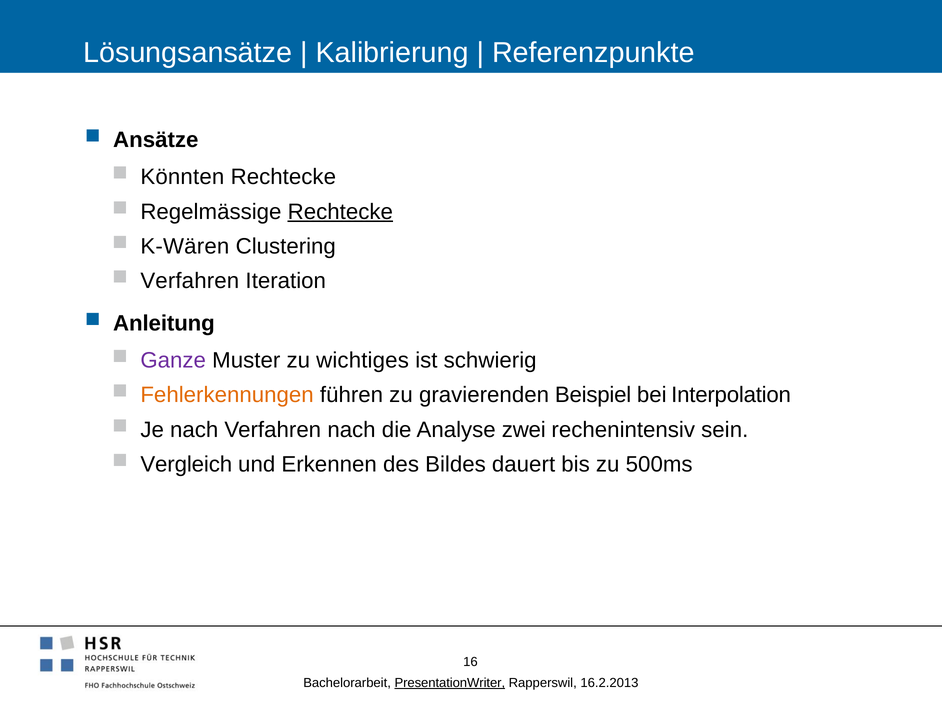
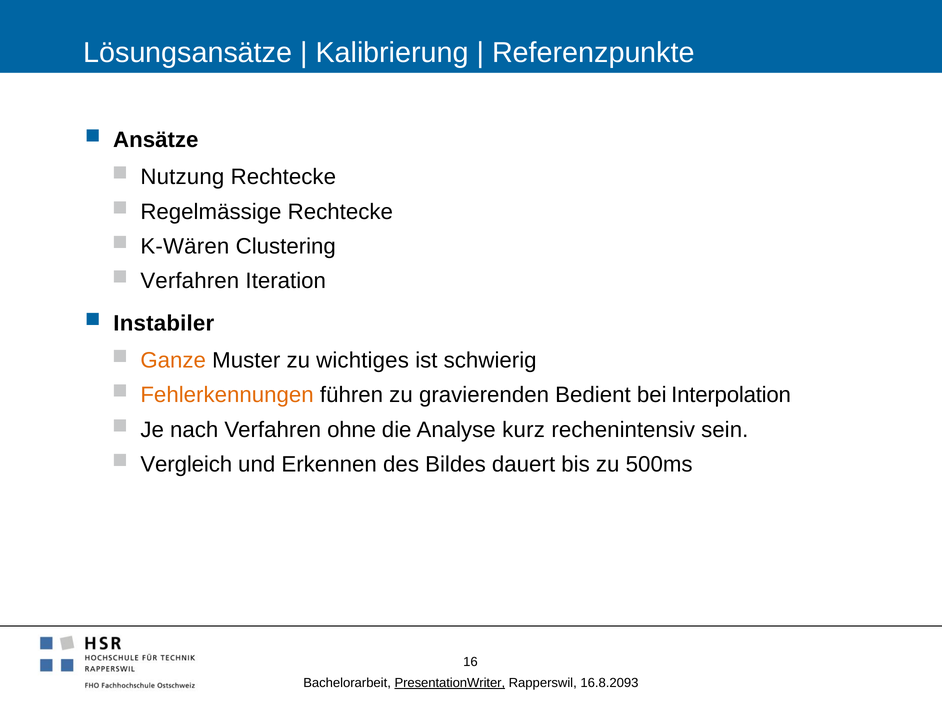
Könnten: Könnten -> Nutzung
Rechtecke at (340, 212) underline: present -> none
Anleitung: Anleitung -> Instabiler
Ganze colour: purple -> orange
Beispiel: Beispiel -> Bedient
Verfahren nach: nach -> ohne
zwei: zwei -> kurz
16.2.2013: 16.2.2013 -> 16.8.2093
